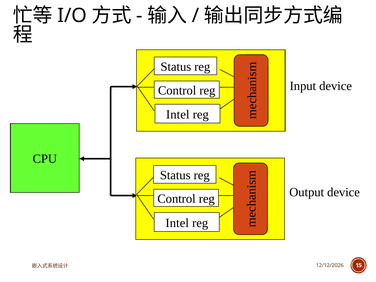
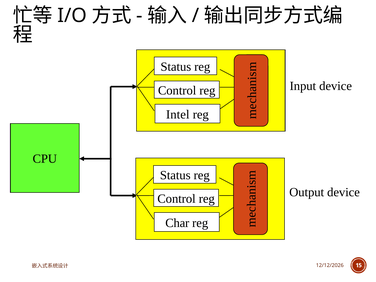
Intel at (177, 223): Intel -> Char
